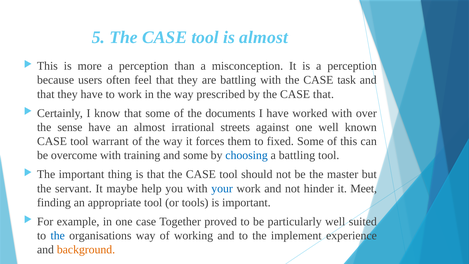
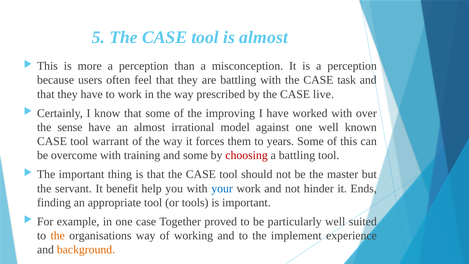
CASE that: that -> live
documents: documents -> improving
streets: streets -> model
fixed: fixed -> years
choosing colour: blue -> red
maybe: maybe -> benefit
Meet: Meet -> Ends
the at (58, 235) colour: blue -> orange
